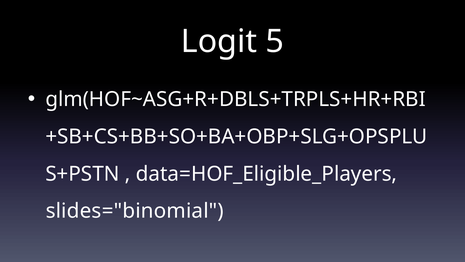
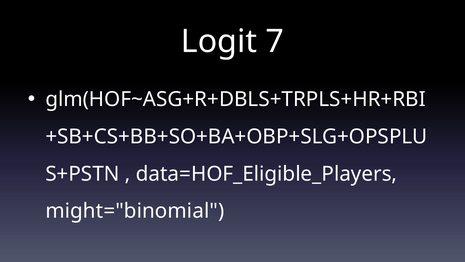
5: 5 -> 7
slides="binomial: slides="binomial -> might="binomial
